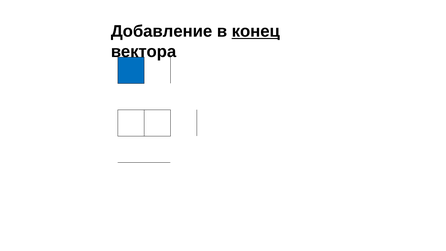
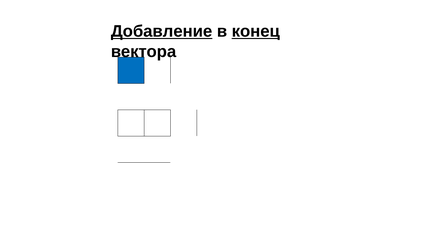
Добавление underline: none -> present
